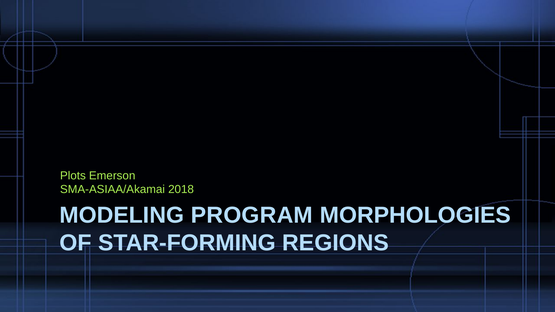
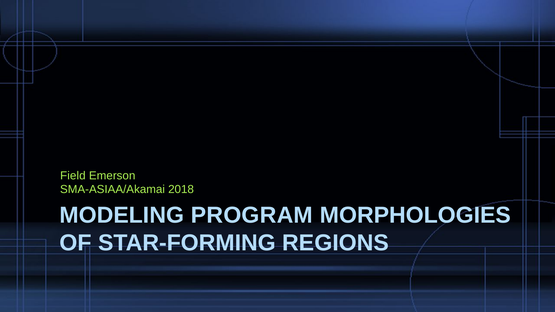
Plots: Plots -> Field
